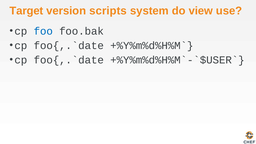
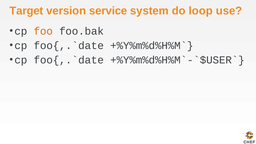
scripts: scripts -> service
view: view -> loop
foo colour: blue -> orange
